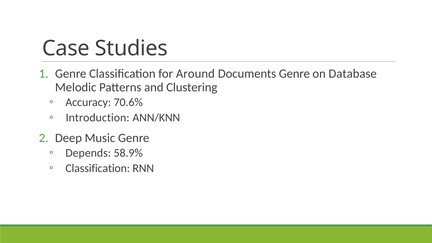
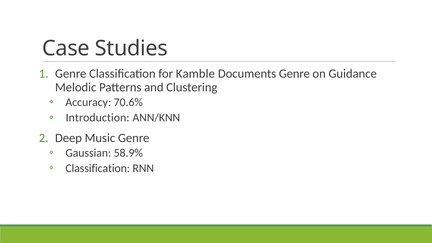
Around: Around -> Kamble
Database: Database -> Guidance
Depends: Depends -> Gaussian
